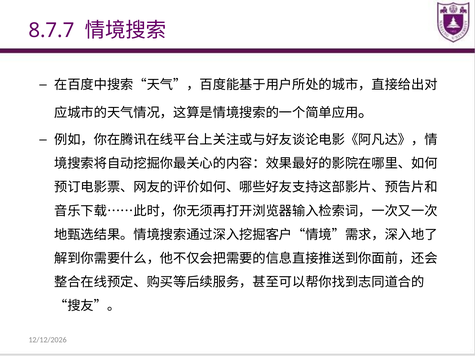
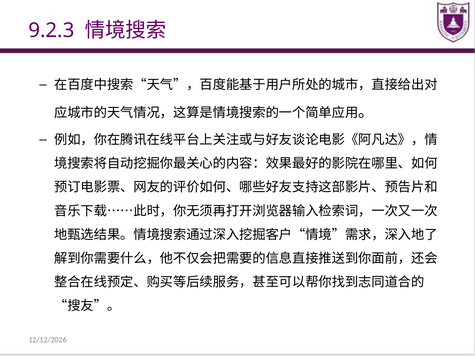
8.7.7: 8.7.7 -> 9.2.3
